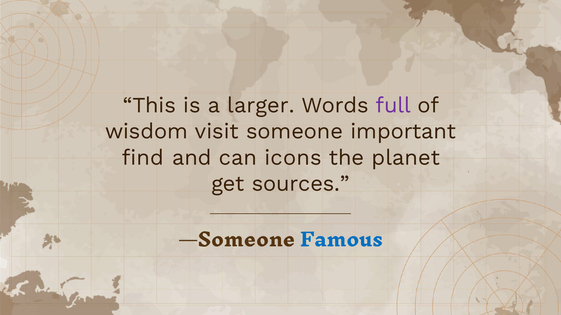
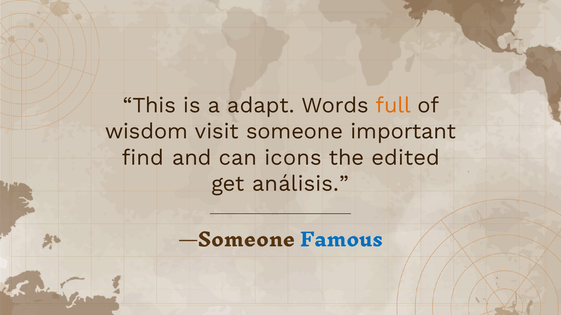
larger: larger -> adapt
full colour: purple -> orange
planet: planet -> edited
sources: sources -> análisis
